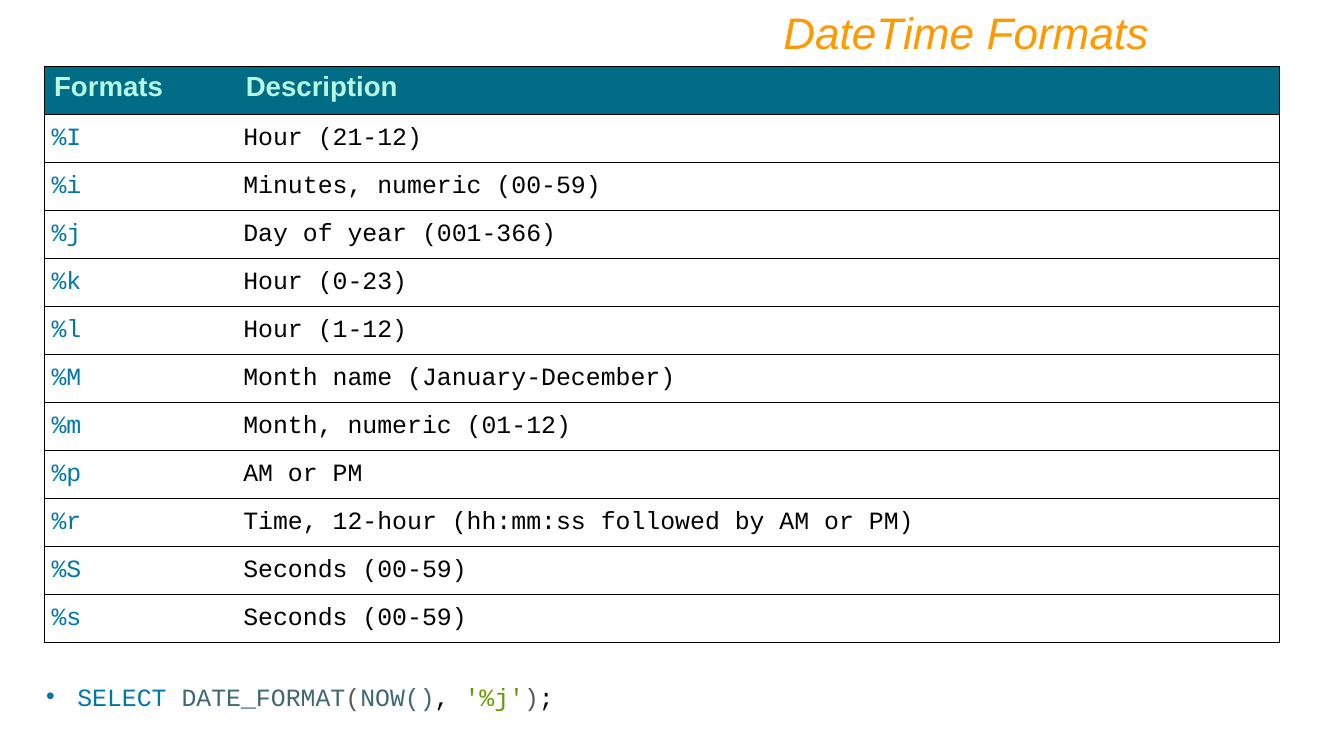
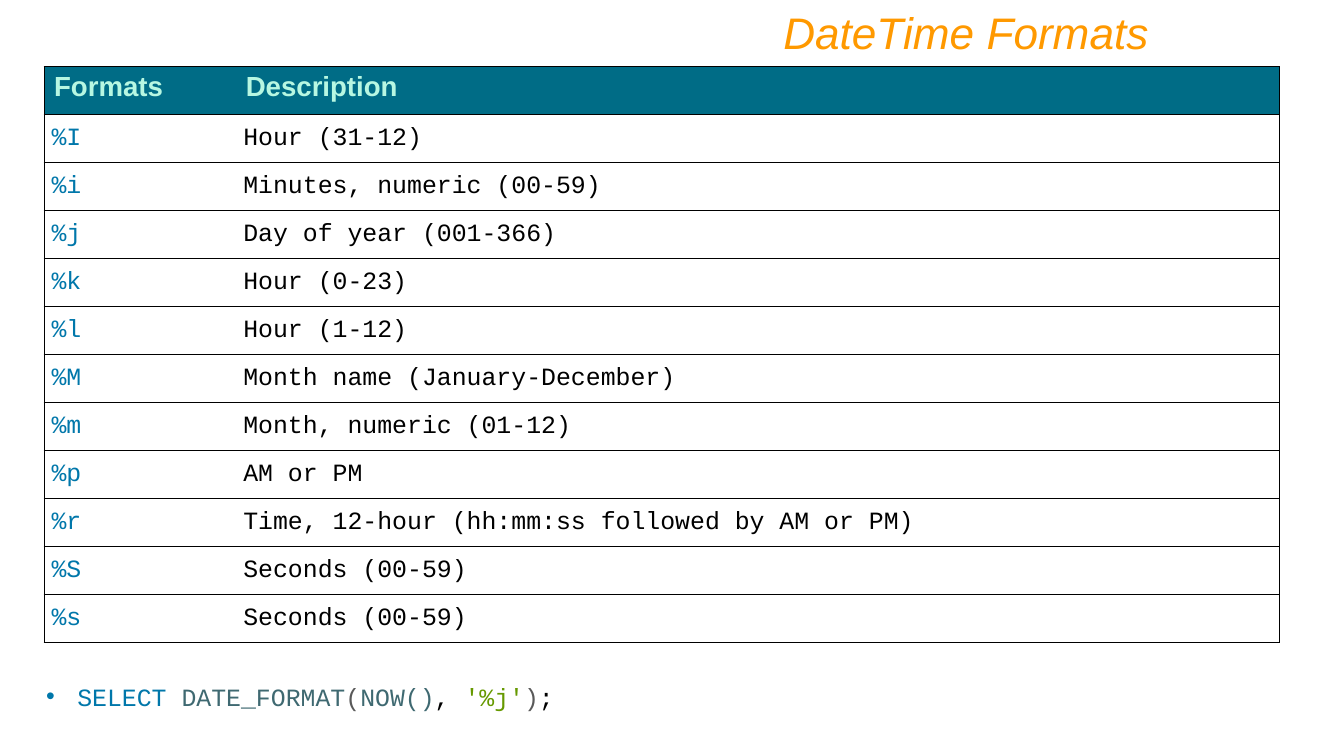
21-12: 21-12 -> 31-12
